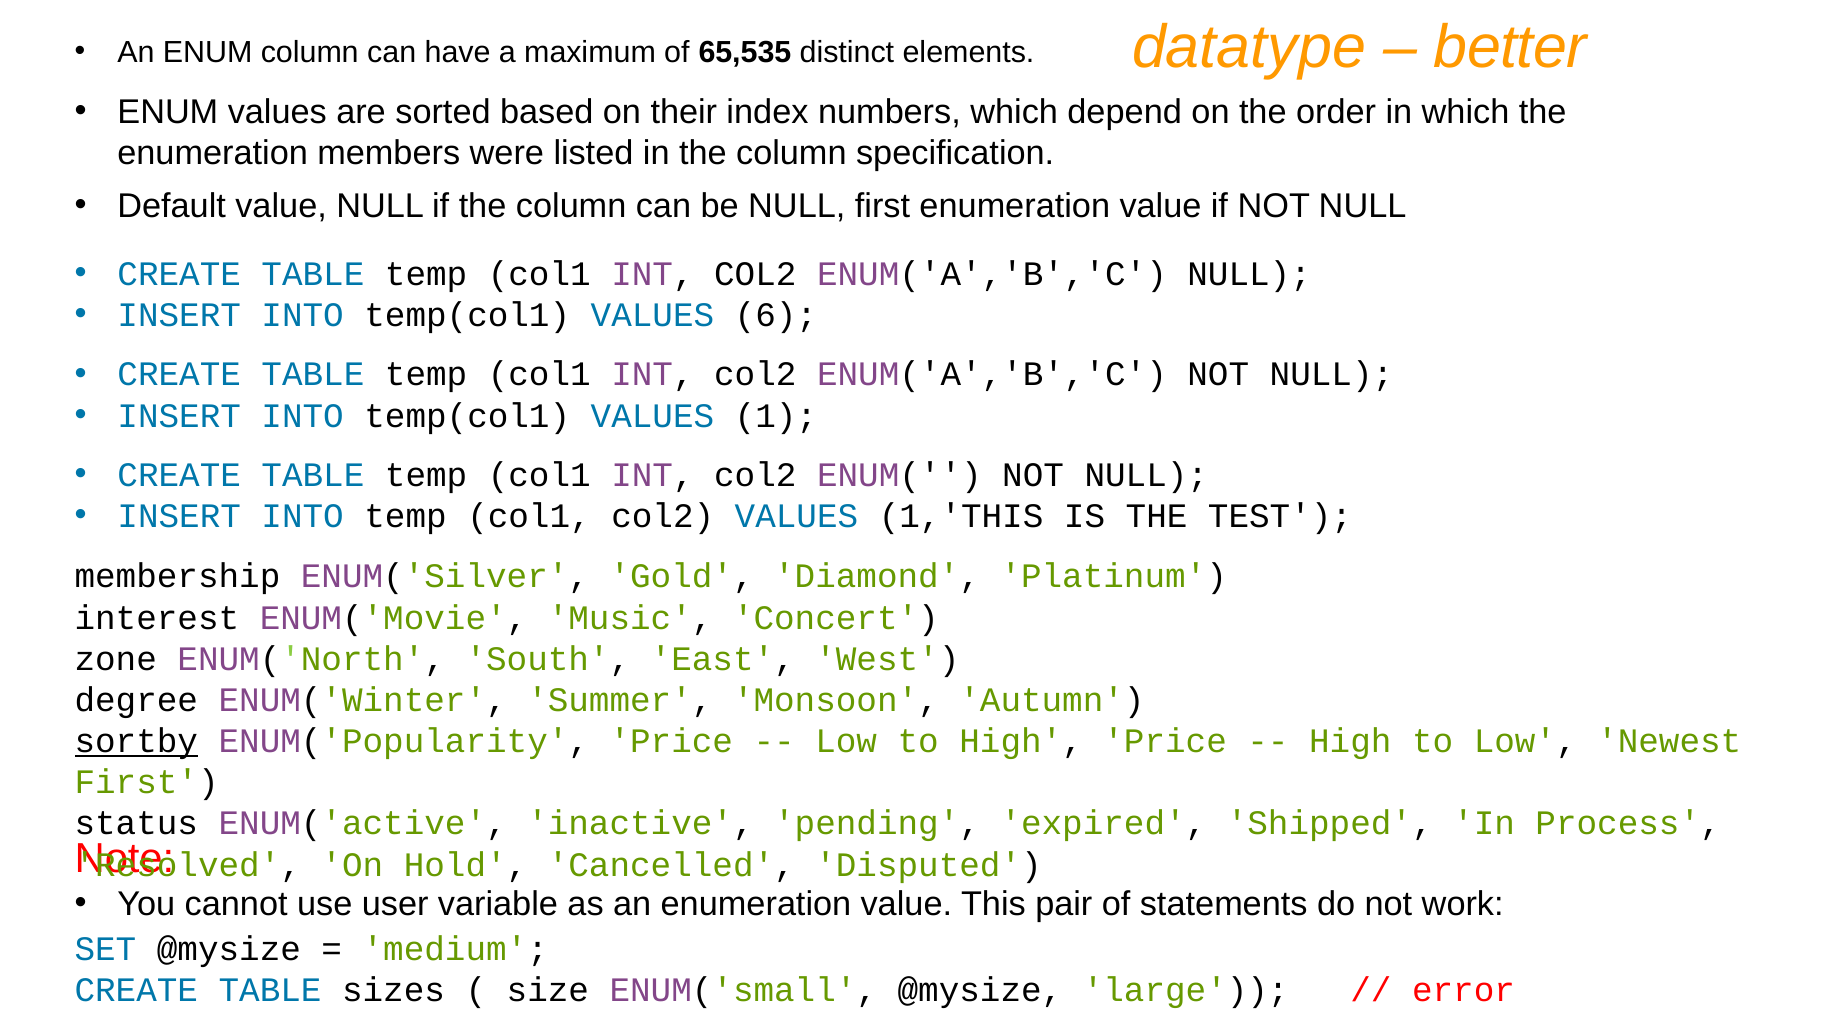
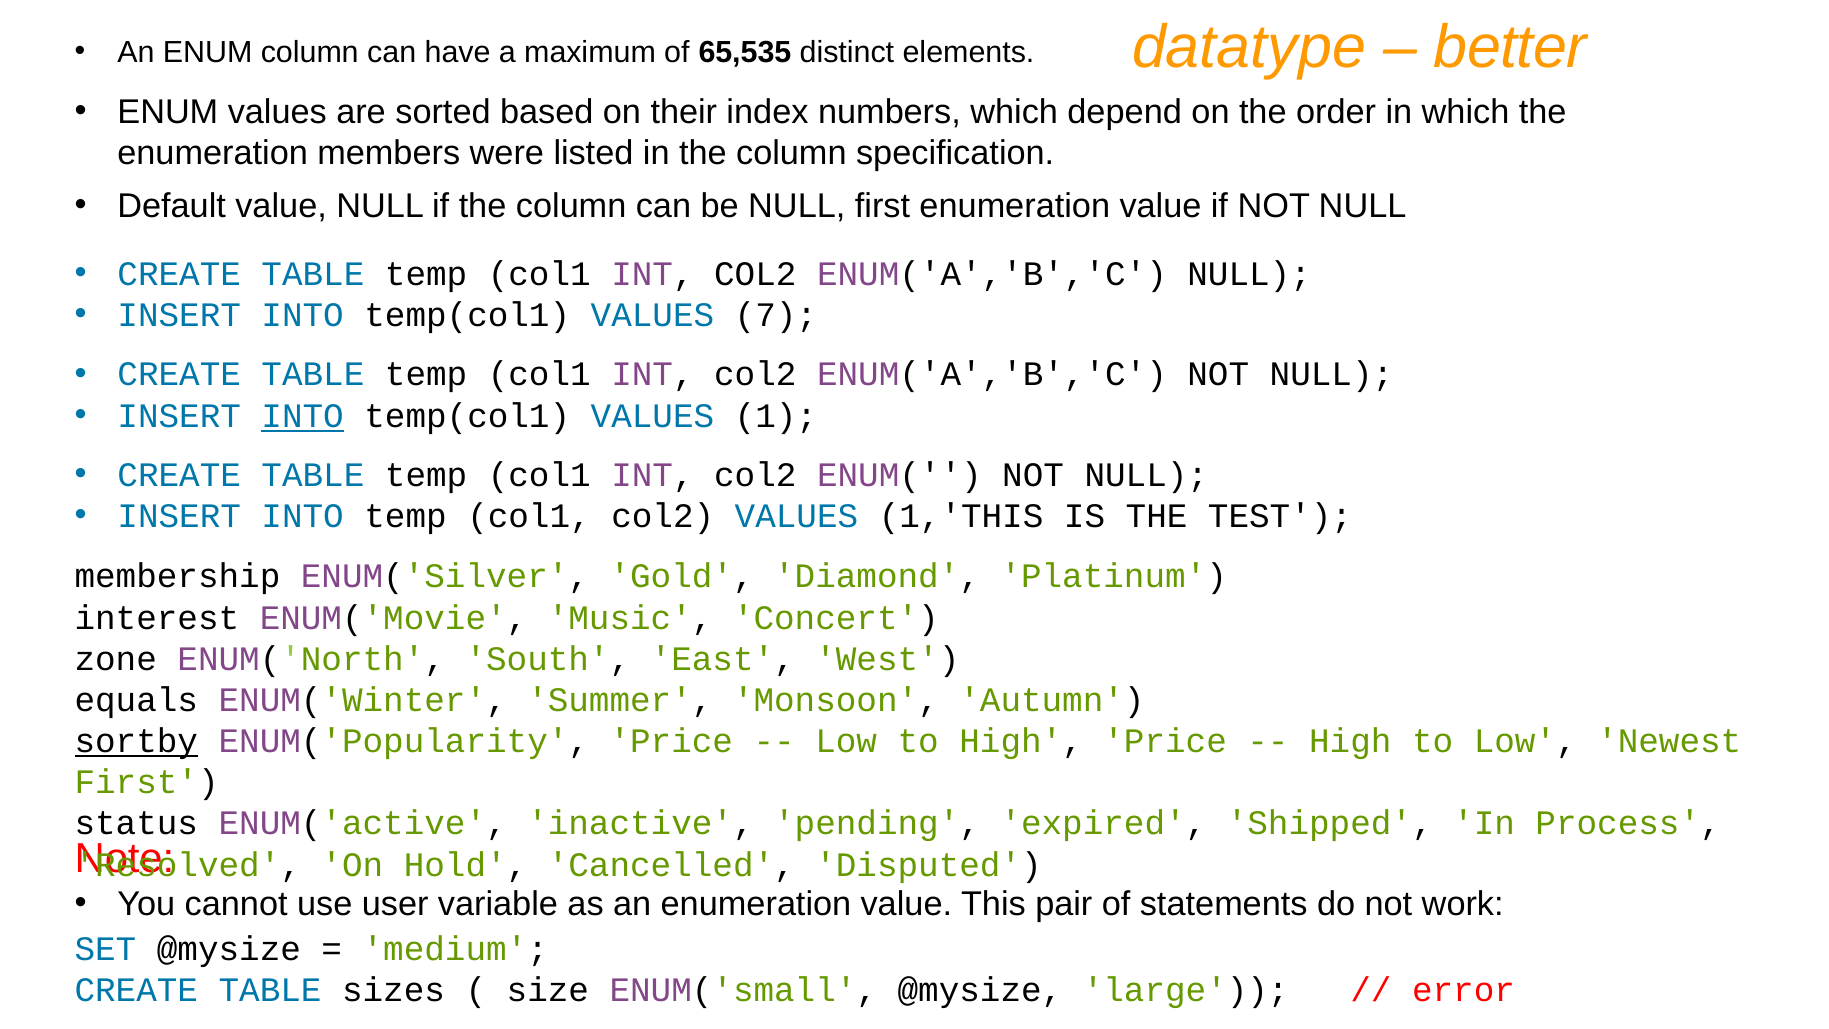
6: 6 -> 7
INTO at (303, 416) underline: none -> present
degree: degree -> equals
